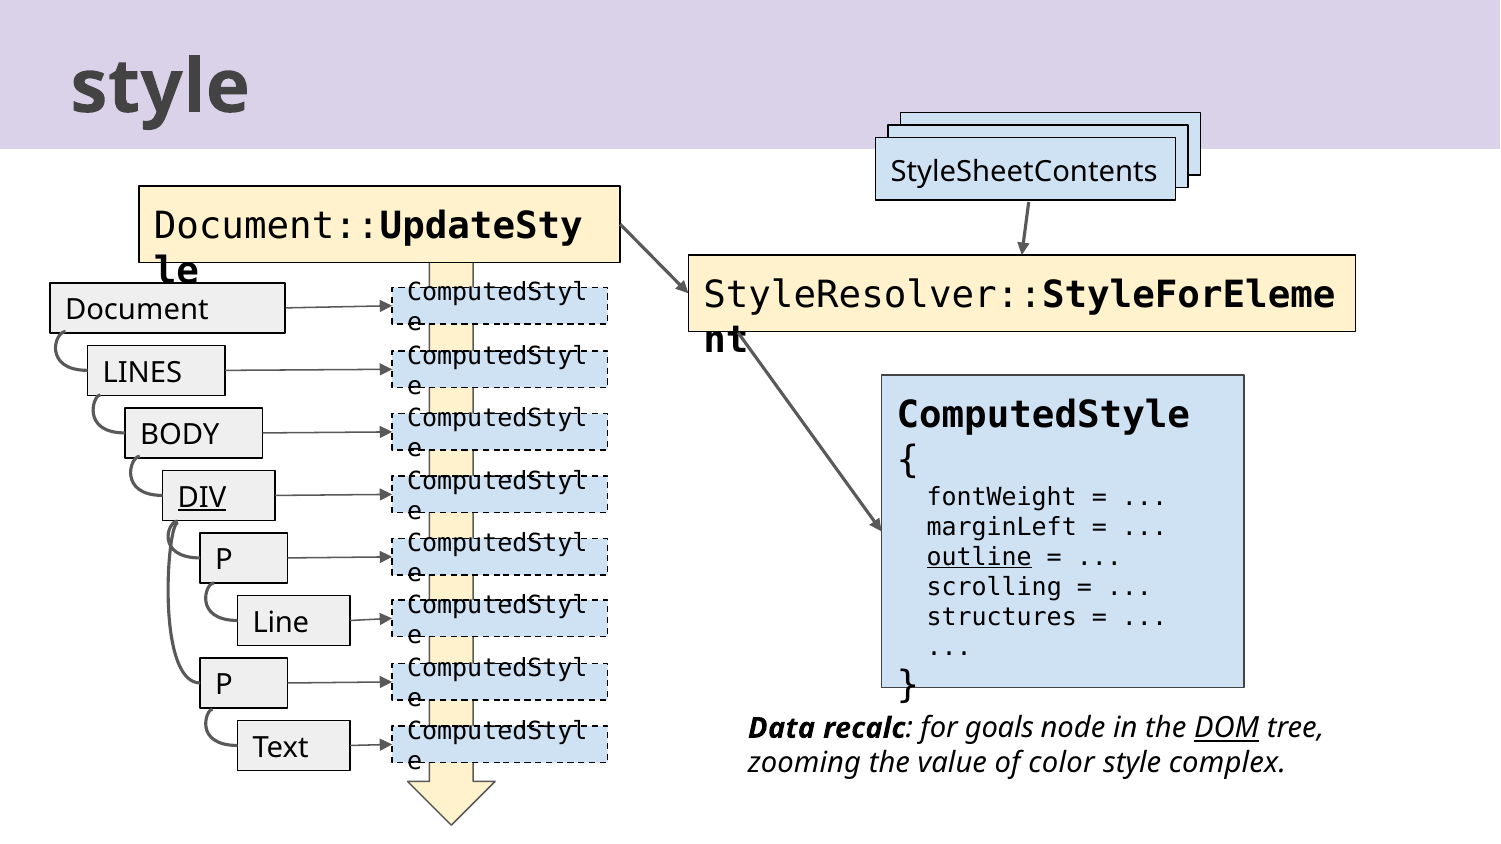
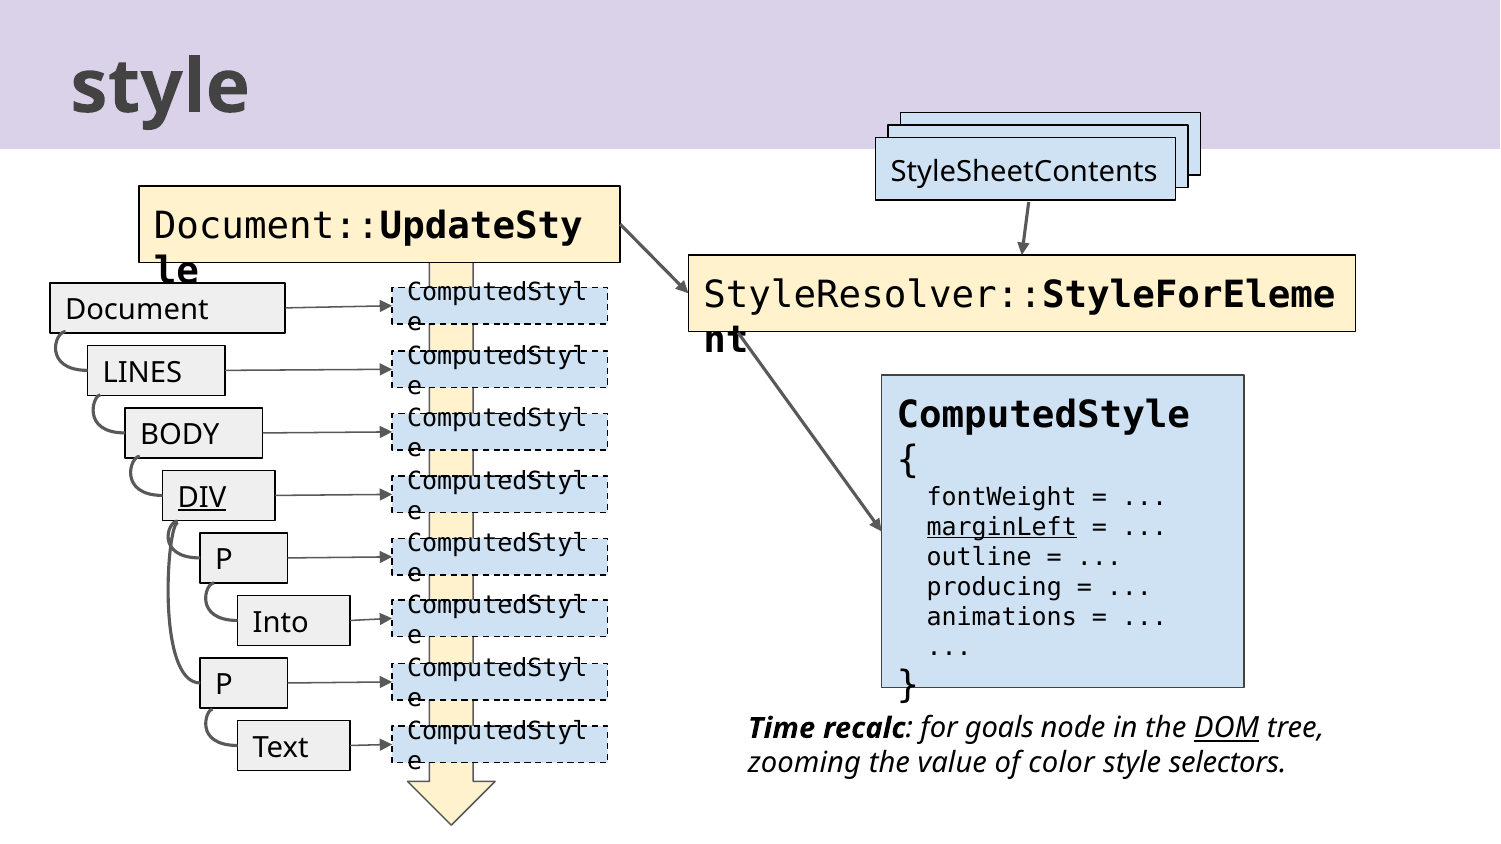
marginLeft underline: none -> present
outline underline: present -> none
scrolling: scrolling -> producing
structures: structures -> animations
Line: Line -> Into
Data: Data -> Time
complex: complex -> selectors
